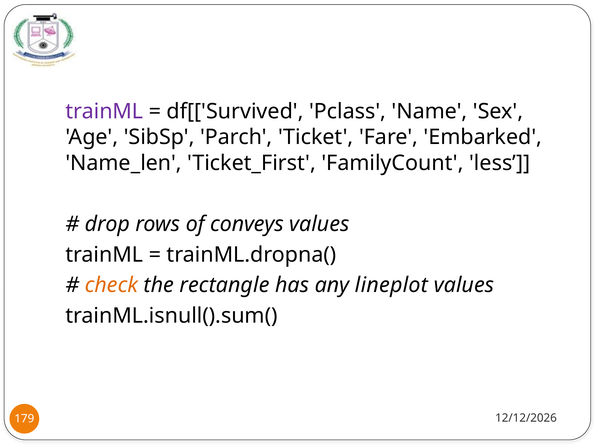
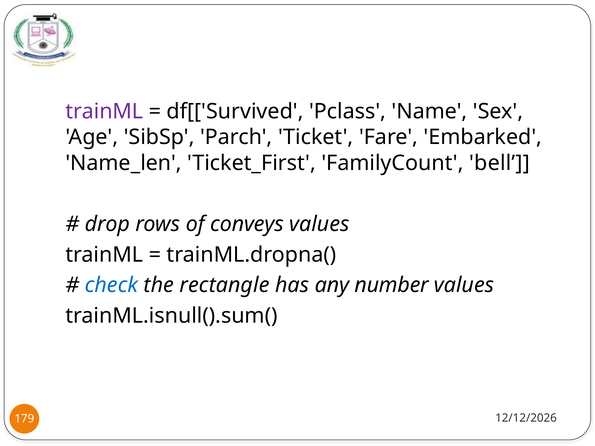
less: less -> bell
check colour: orange -> blue
lineplot: lineplot -> number
